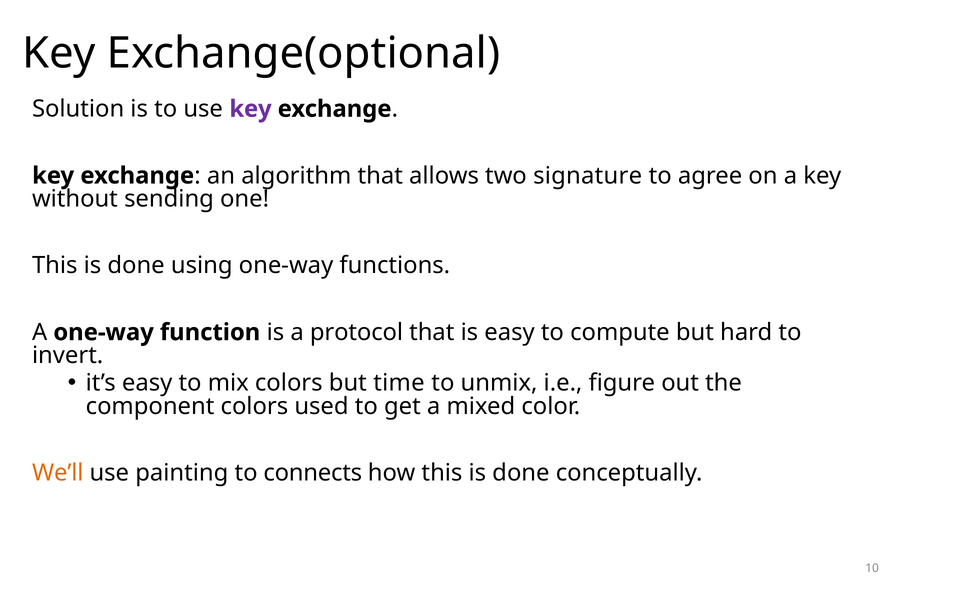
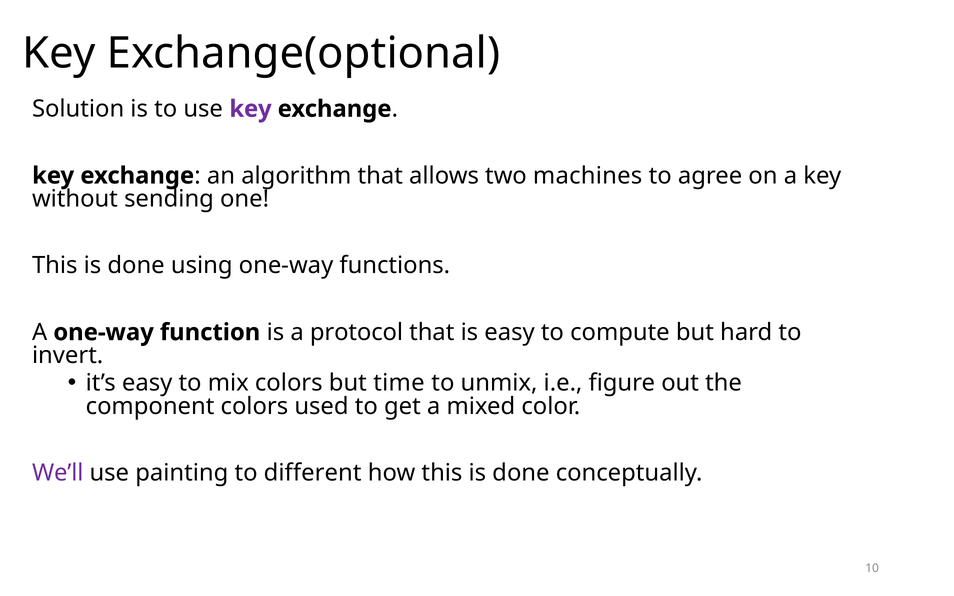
signature: signature -> machines
We’ll colour: orange -> purple
connects: connects -> different
